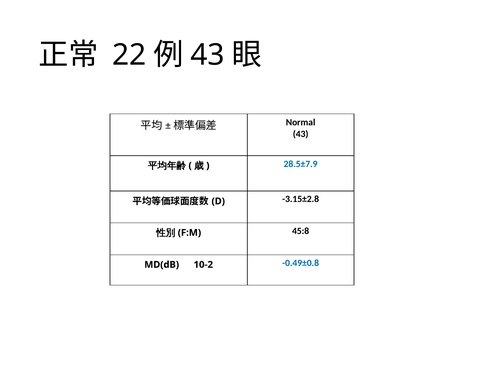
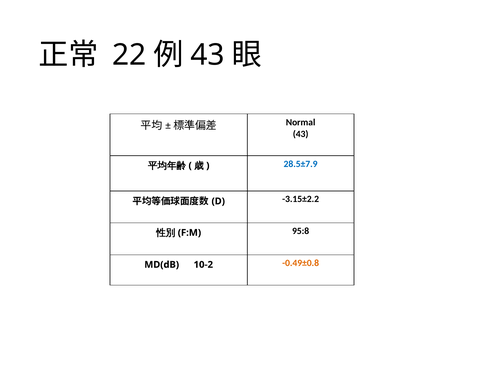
-3.15±2.8: -3.15±2.8 -> -3.15±2.2
45:8: 45:8 -> 95:8
-0.49±0.8 colour: blue -> orange
